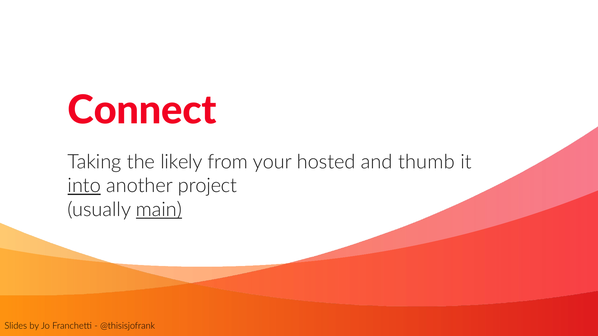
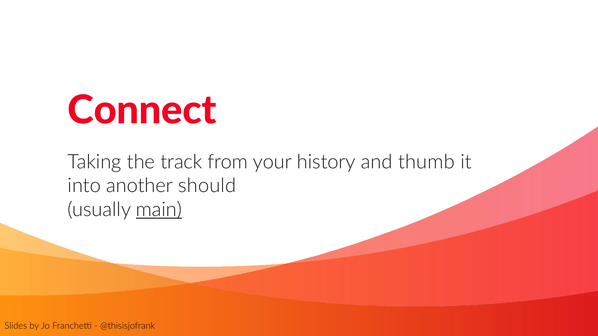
likely: likely -> track
hosted: hosted -> history
into underline: present -> none
project: project -> should
